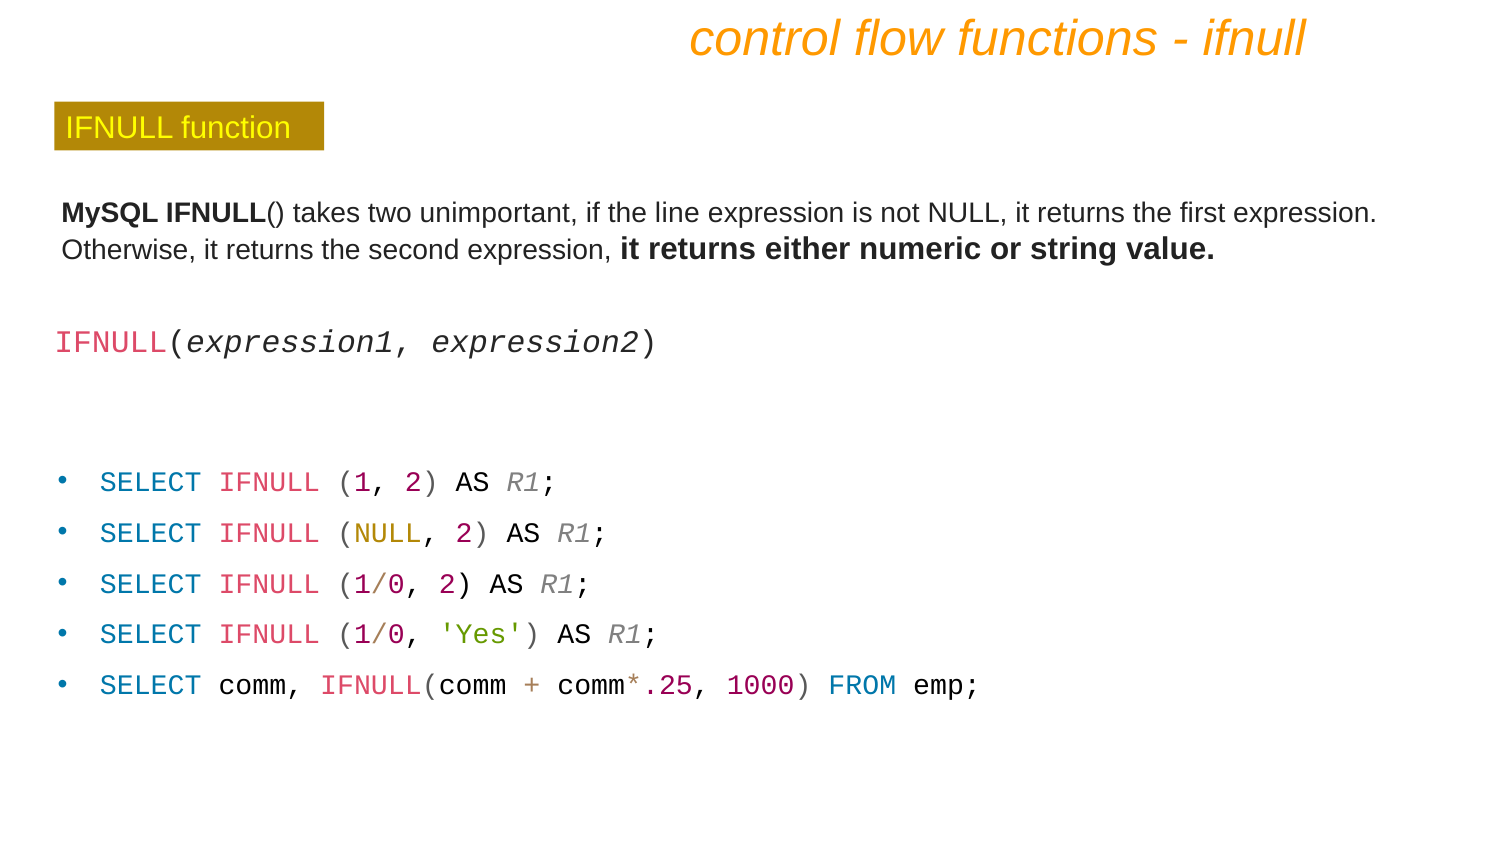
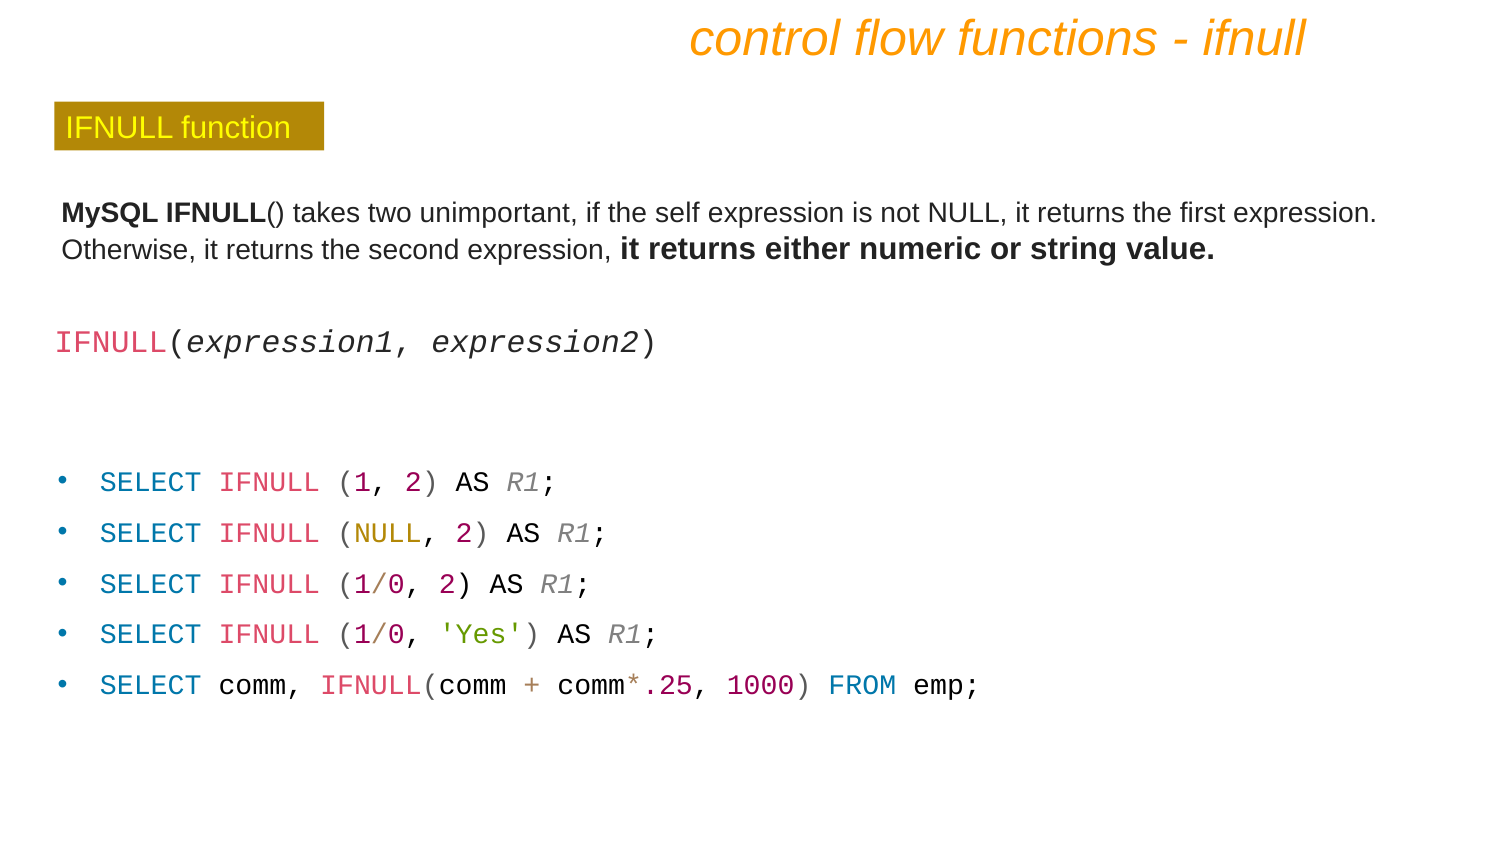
line: line -> self
